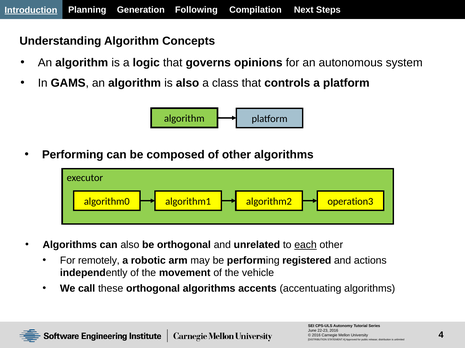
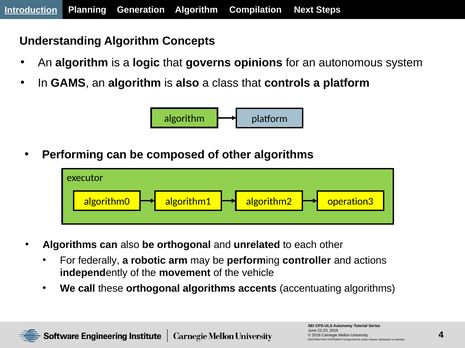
Generation Following: Following -> Algorithm
each underline: present -> none
remotely: remotely -> federally
registered: registered -> controller
